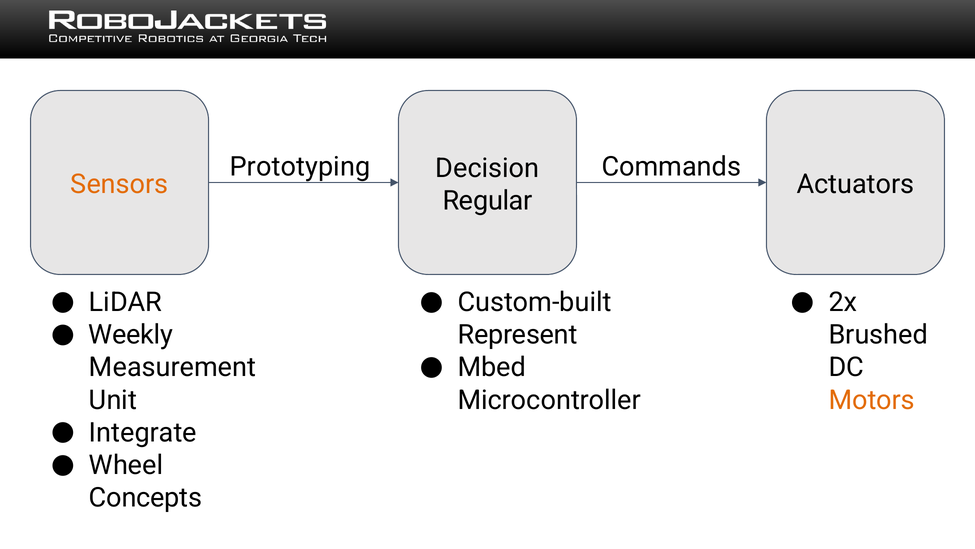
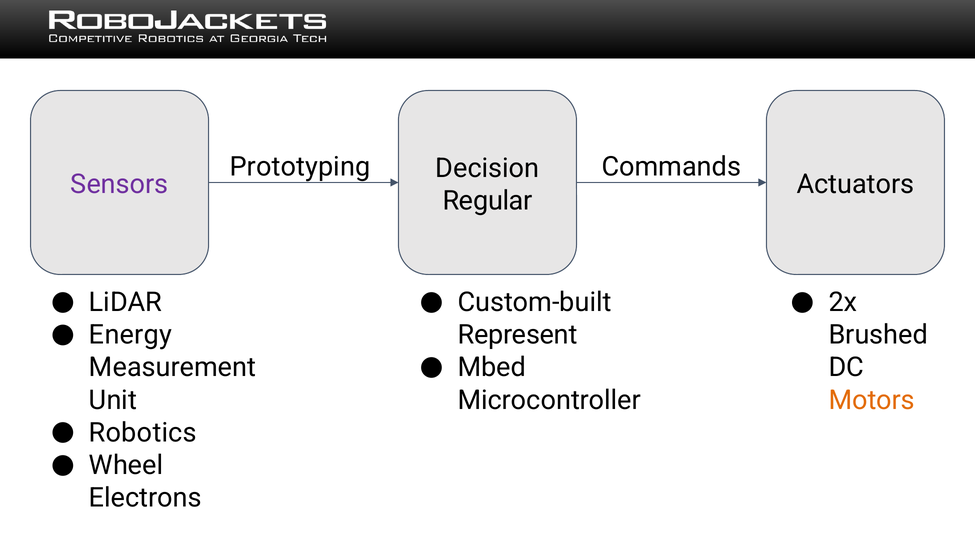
Sensors colour: orange -> purple
Weekly: Weekly -> Energy
Integrate: Integrate -> Robotics
Concepts: Concepts -> Electrons
